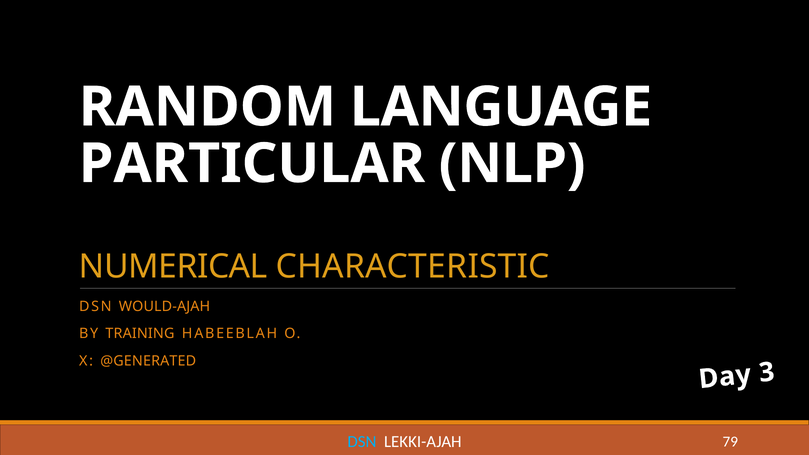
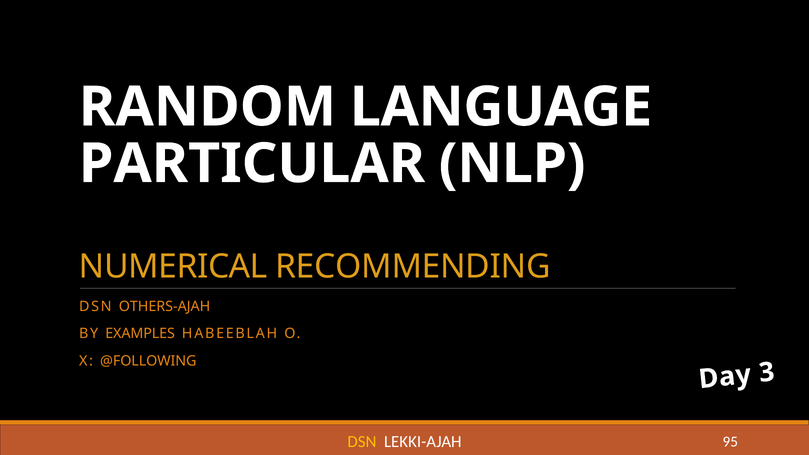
CHARACTERISTIC: CHARACTERISTIC -> RECOMMENDING
WOULD-AJAH: WOULD-AJAH -> OTHERS-AJAH
TRAINING: TRAINING -> EXAMPLES
@GENERATED: @GENERATED -> @FOLLOWING
DSN at (362, 442) colour: light blue -> yellow
79: 79 -> 95
